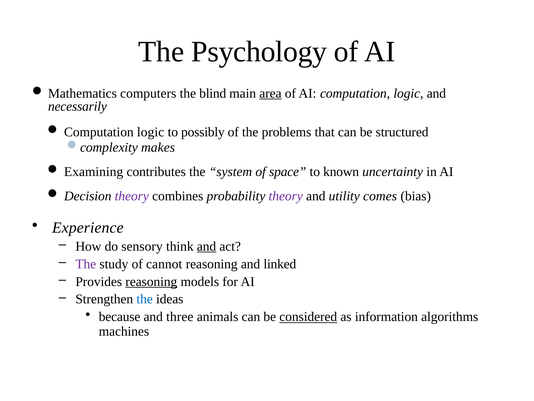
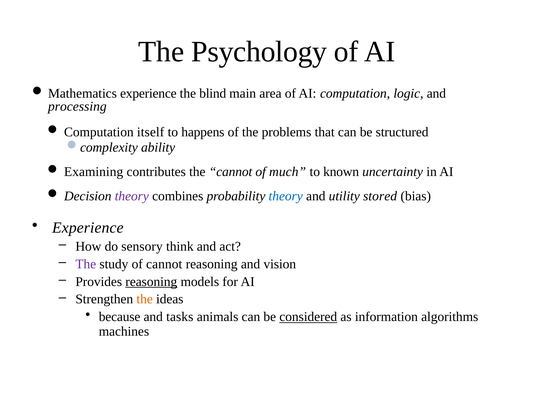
computers at (148, 93): computers -> experience
area underline: present -> none
necessarily: necessarily -> processing
logic at (151, 132): logic -> itself
possibly: possibly -> happens
makes: makes -> ability
the system: system -> cannot
space: space -> much
theory at (286, 196) colour: purple -> blue
comes: comes -> stored
and at (207, 246) underline: present -> none
linked: linked -> vision
the at (145, 299) colour: blue -> orange
three: three -> tasks
